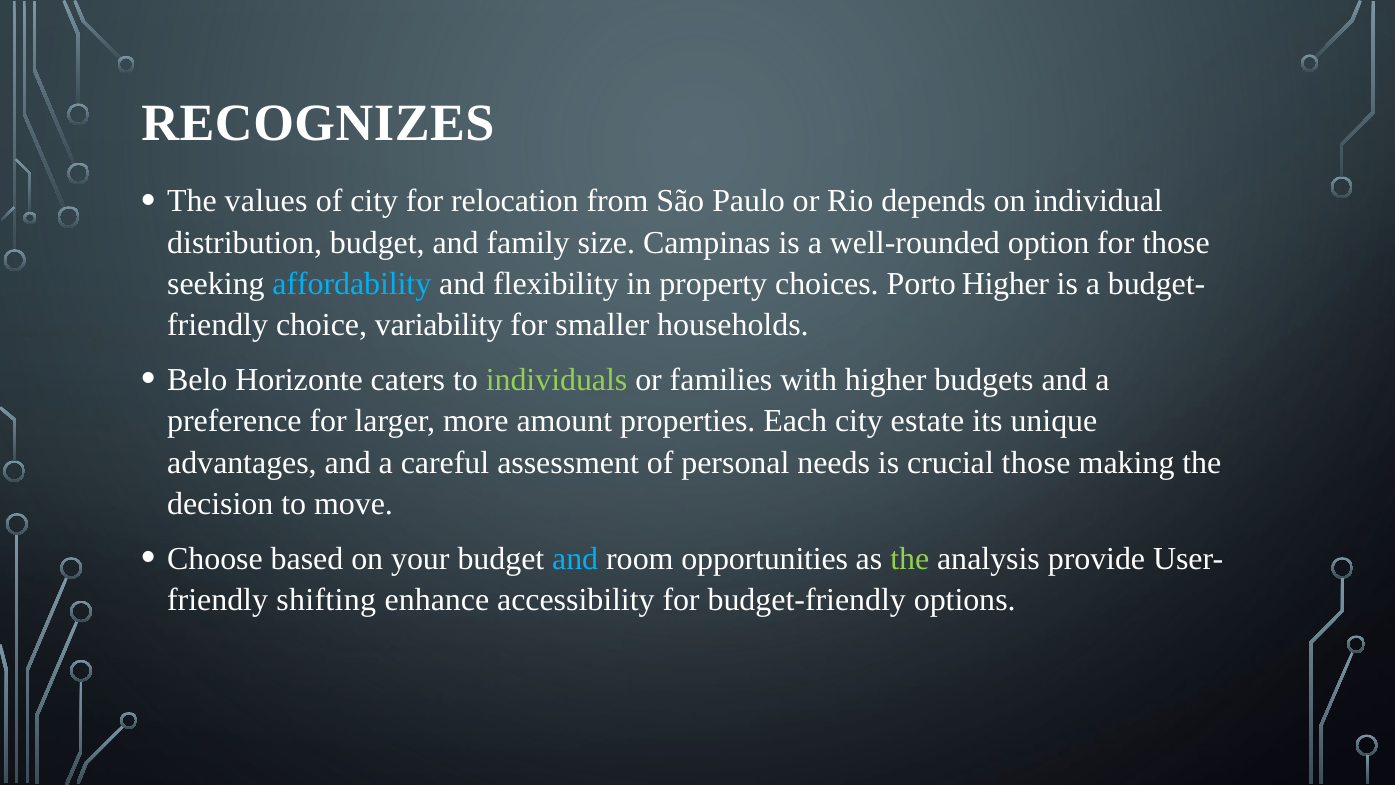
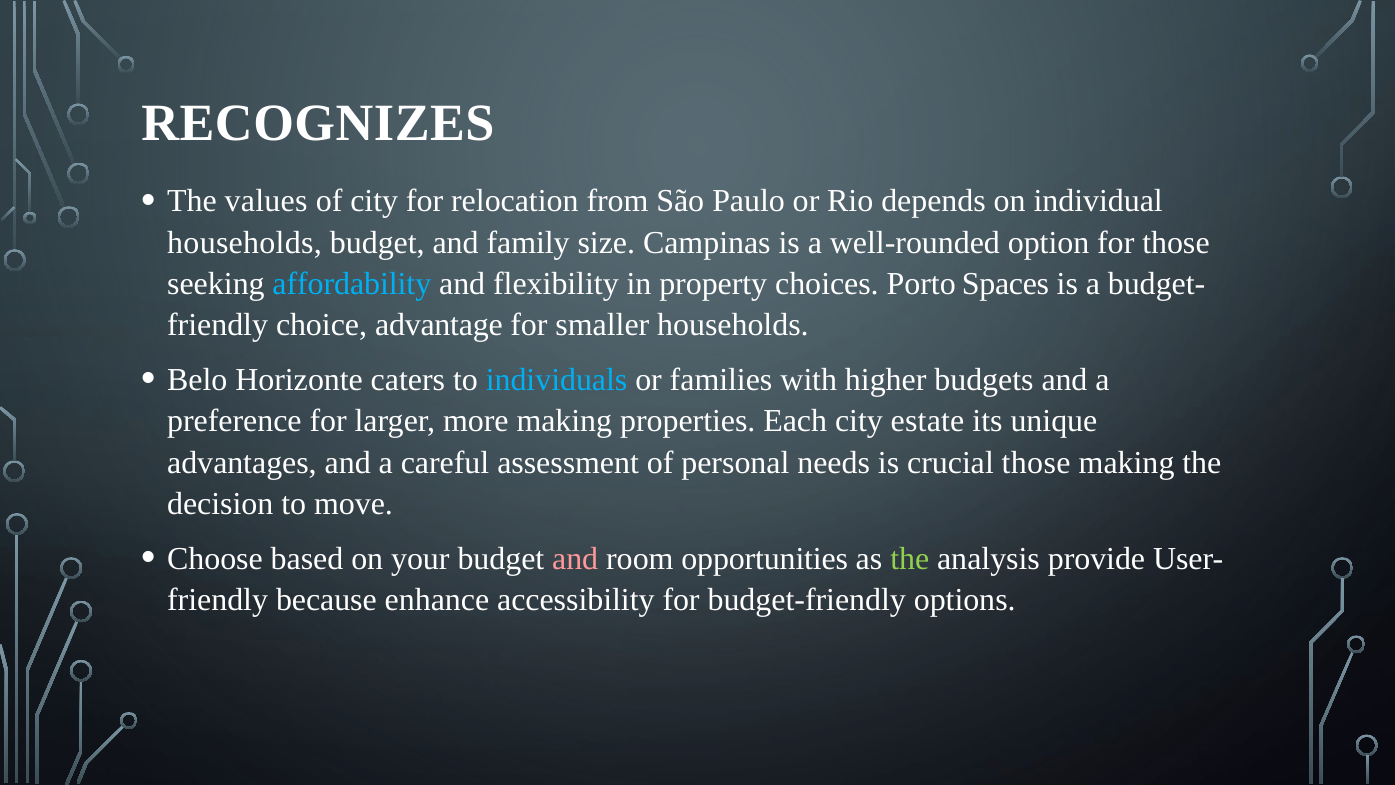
distribution at (245, 242): distribution -> households
Porto Higher: Higher -> Spaces
variability: variability -> advantage
individuals colour: light green -> light blue
more amount: amount -> making
and at (575, 558) colour: light blue -> pink
shifting: shifting -> because
